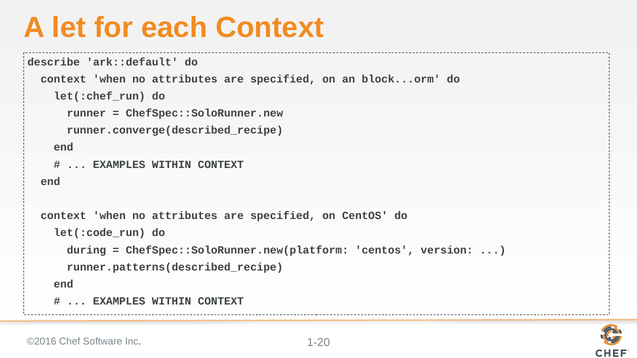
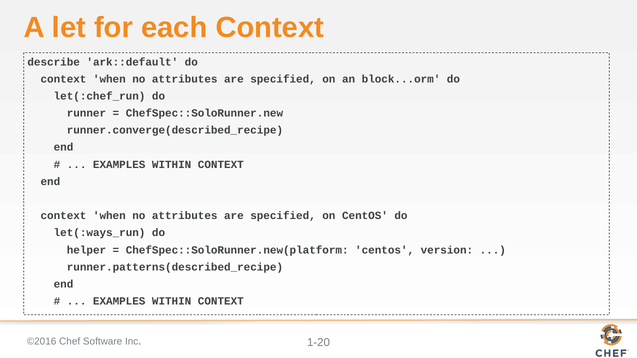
let(:code_run: let(:code_run -> let(:ways_run
during: during -> helper
